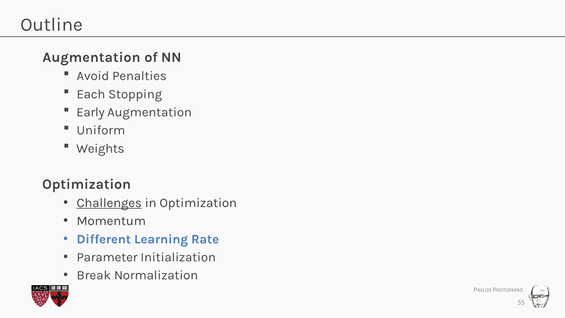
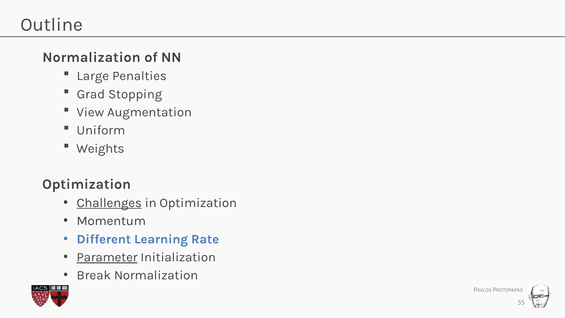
Augmentation at (91, 57): Augmentation -> Normalization
Avoid: Avoid -> Large
Each: Each -> Grad
Early: Early -> View
Parameter underline: none -> present
